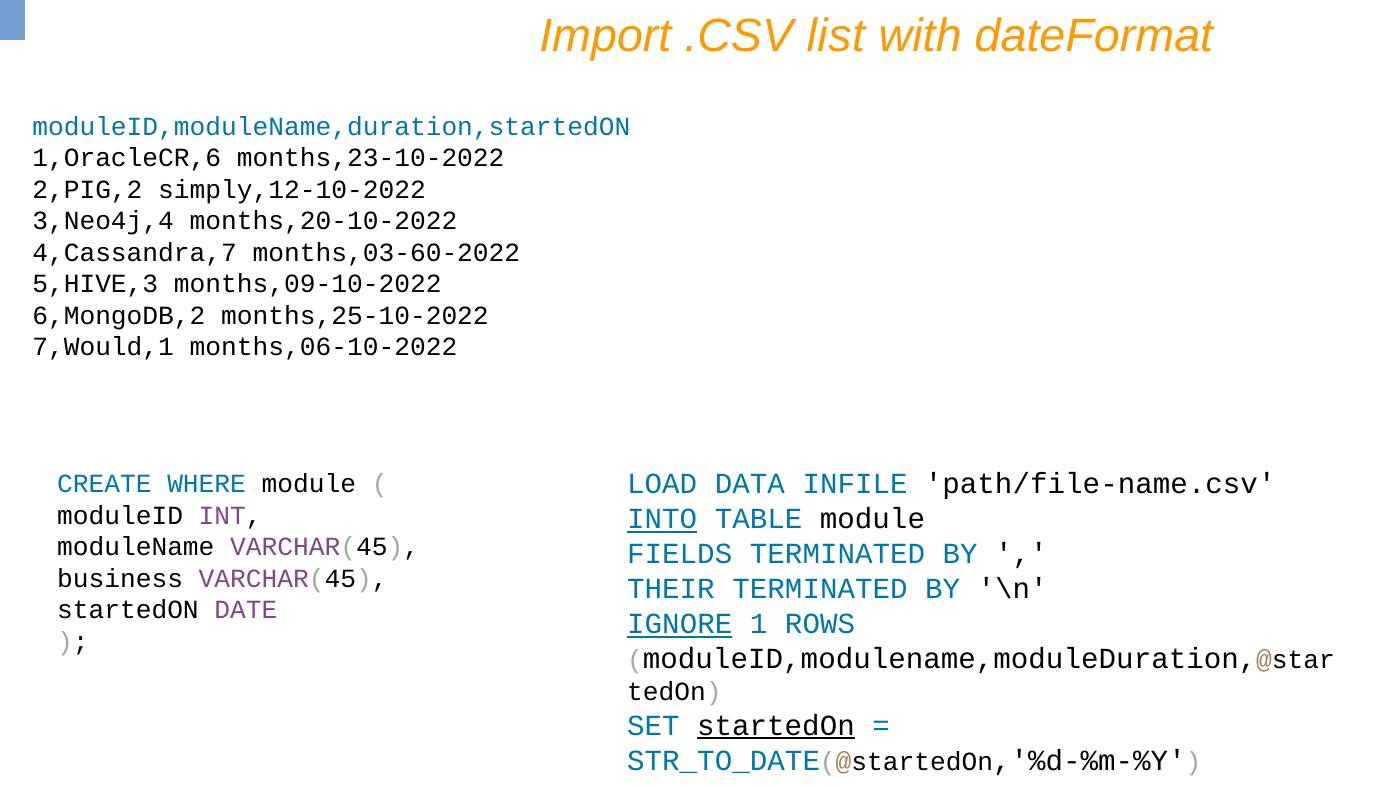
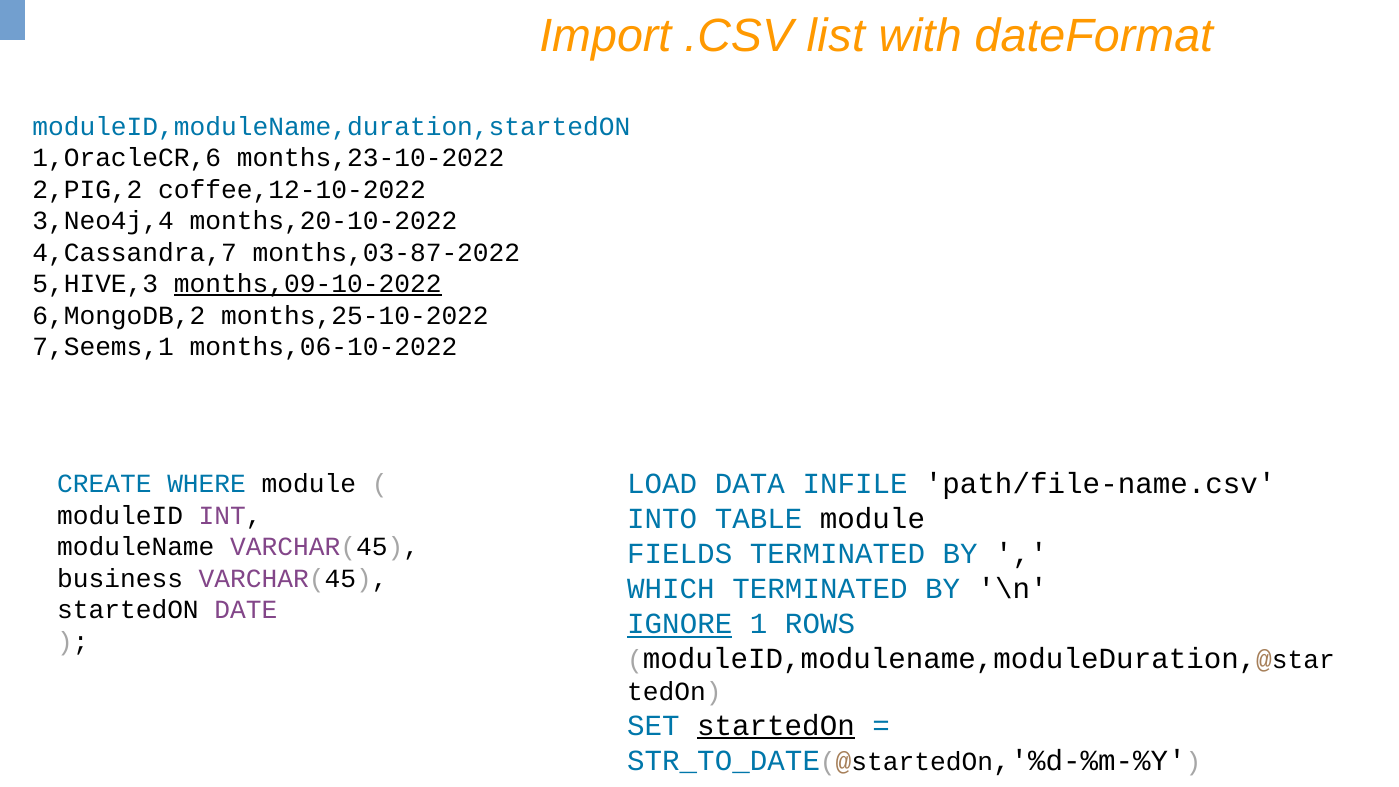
simply,12-10-2022: simply,12-10-2022 -> coffee,12-10-2022
months,03-60-2022: months,03-60-2022 -> months,03-87-2022
months,09-10-2022 underline: none -> present
7,Would,1: 7,Would,1 -> 7,Seems,1
INTO underline: present -> none
THEIR: THEIR -> WHICH
